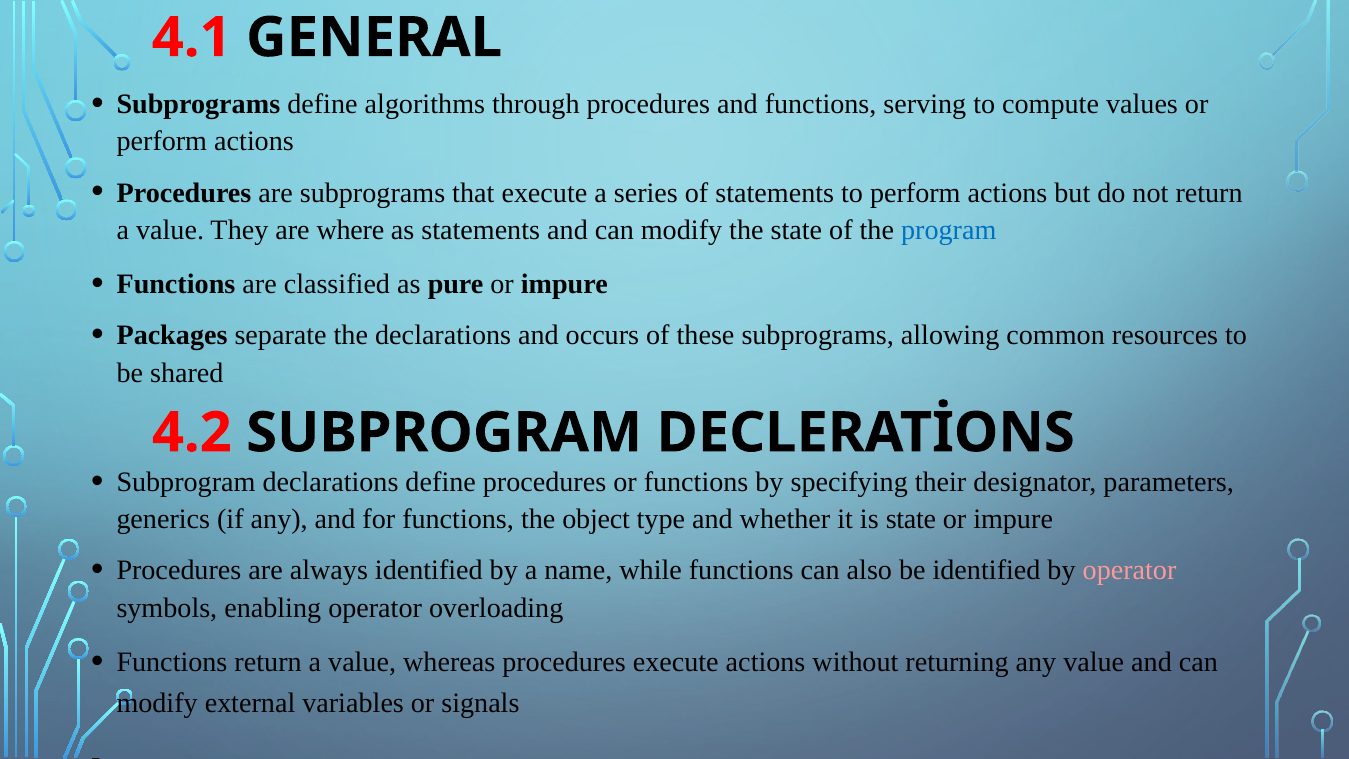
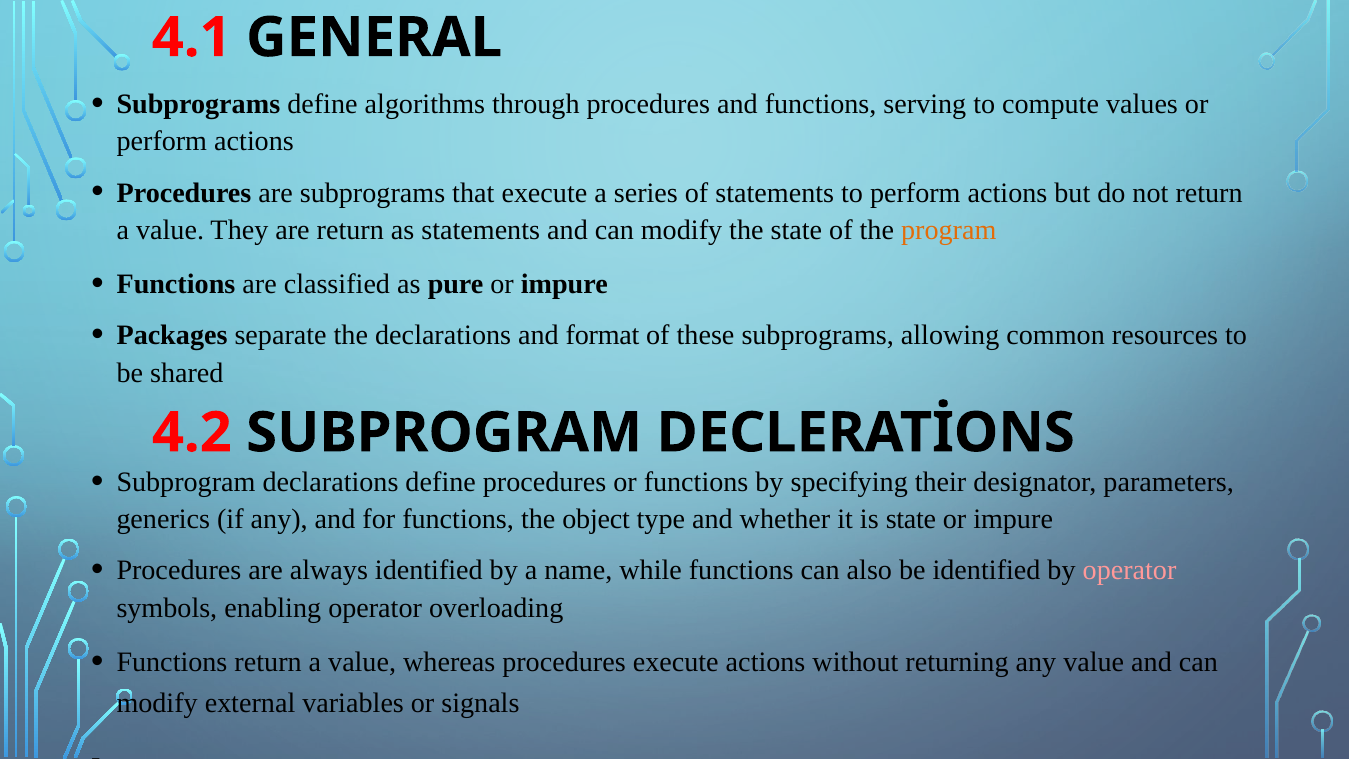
are where: where -> return
program colour: blue -> orange
occurs: occurs -> format
